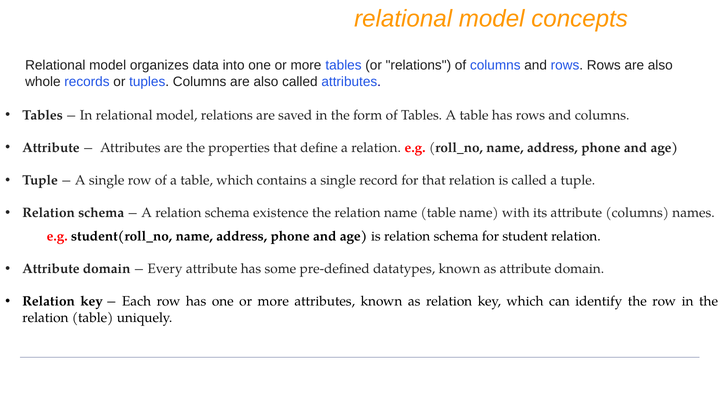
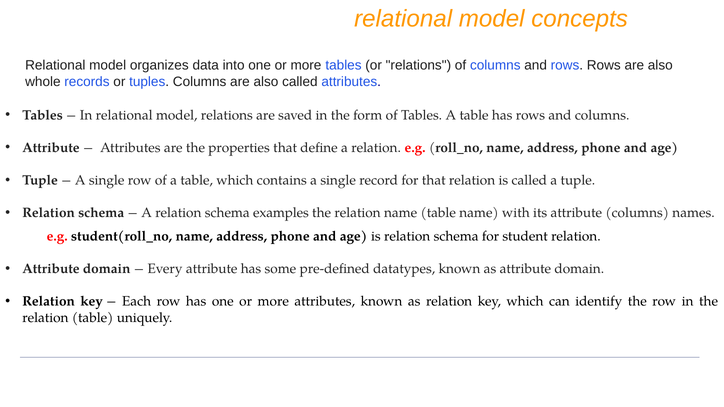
existence: existence -> examples
